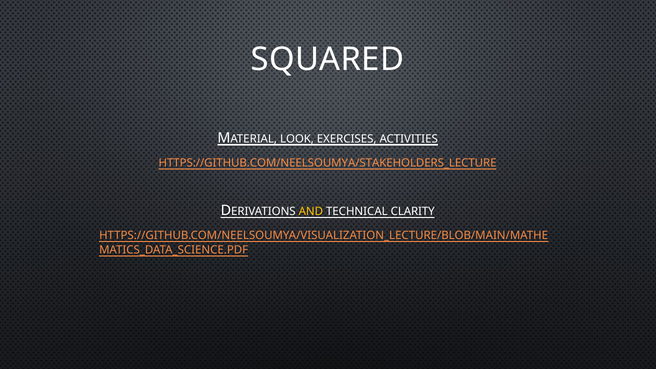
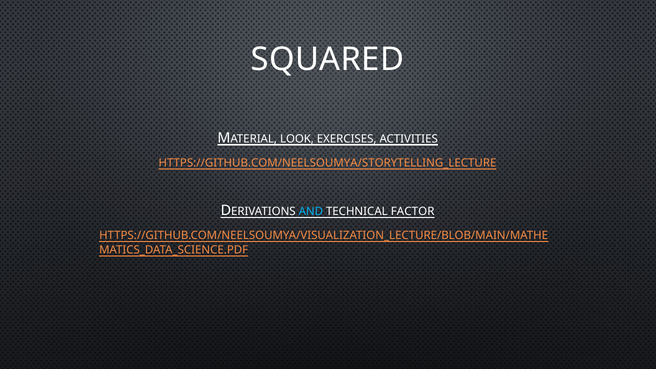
HTTPS://GITHUB.COM/NEELSOUMYA/STAKEHOLDERS_LECTURE: HTTPS://GITHUB.COM/NEELSOUMYA/STAKEHOLDERS_LECTURE -> HTTPS://GITHUB.COM/NEELSOUMYA/STORYTELLING_LECTURE
AND colour: yellow -> light blue
CLARITY: CLARITY -> FACTOR
